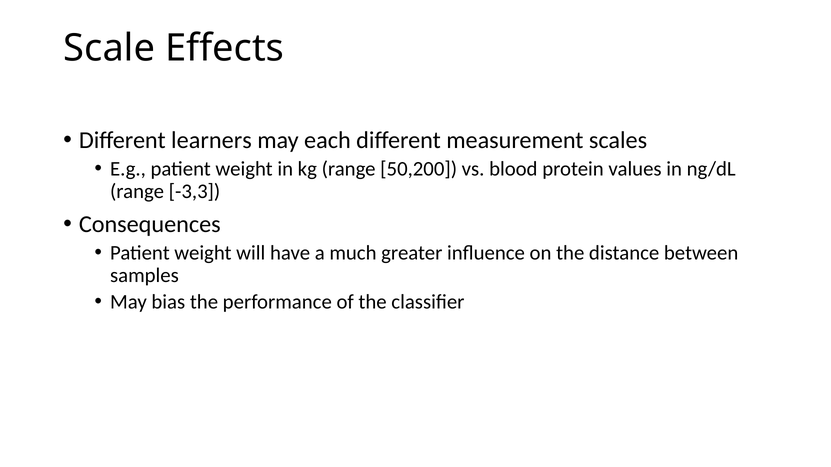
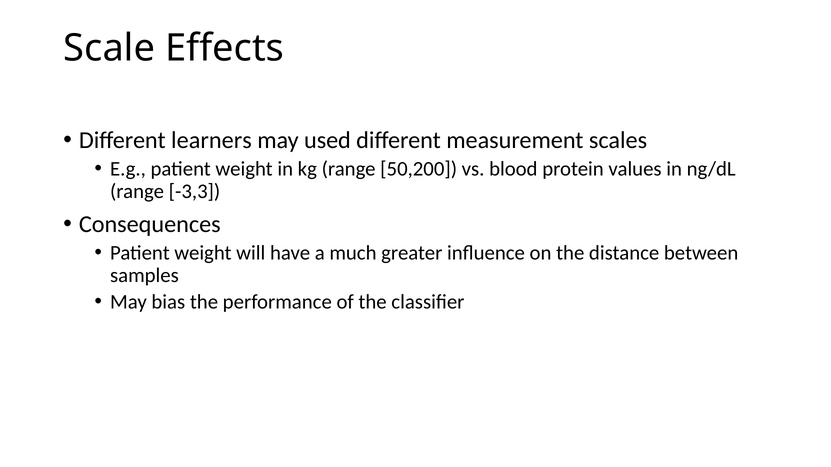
each: each -> used
